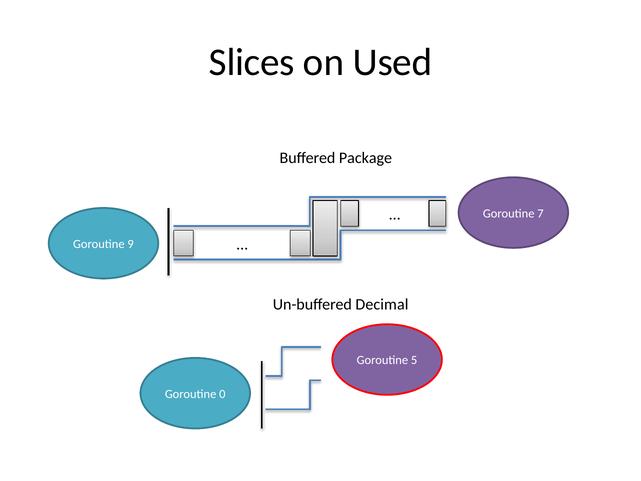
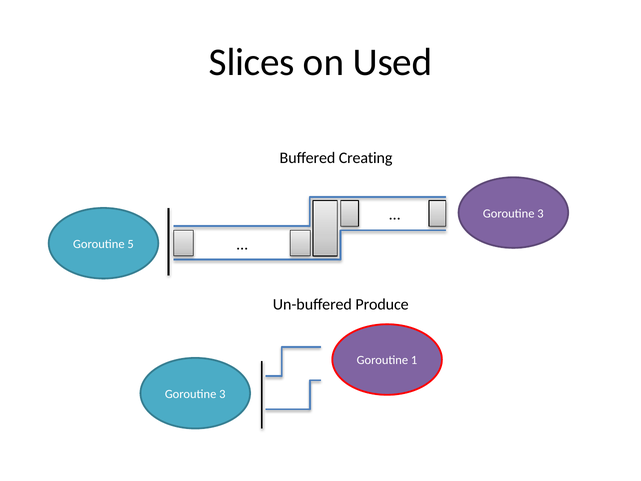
Package: Package -> Creating
7 at (540, 213): 7 -> 3
9: 9 -> 5
Decimal: Decimal -> Produce
5: 5 -> 1
0 at (222, 394): 0 -> 3
